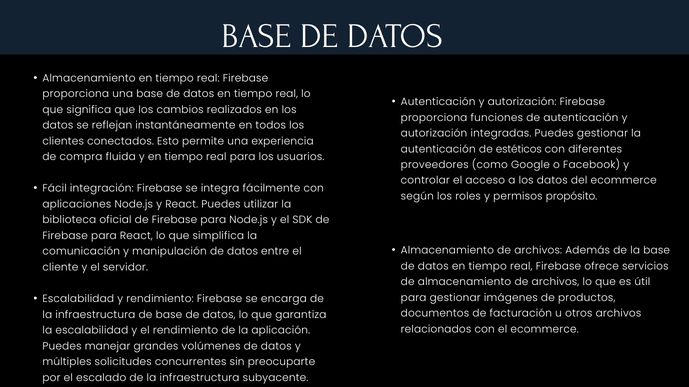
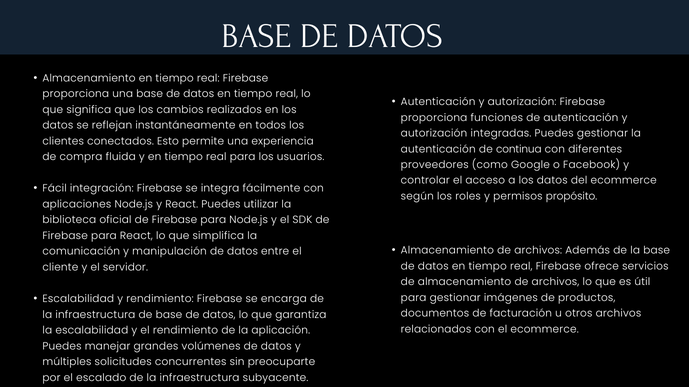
estéticos: estéticos -> continua
